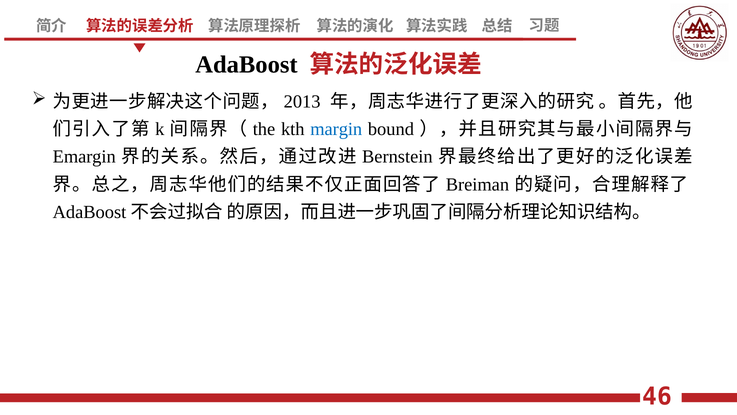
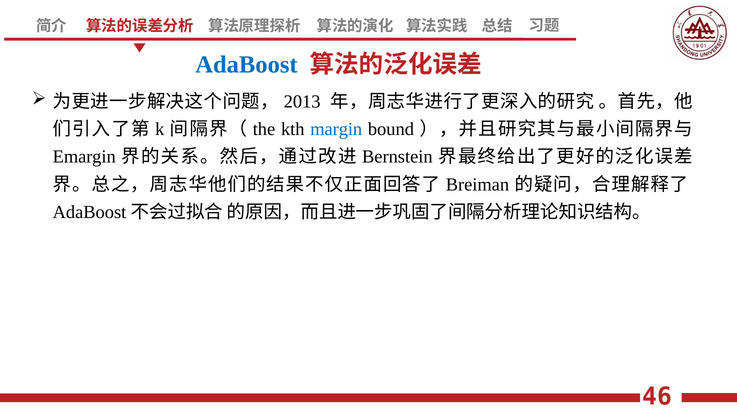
AdaBoost colour: black -> blue
